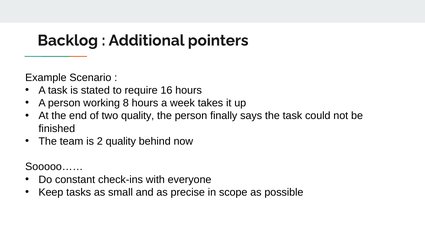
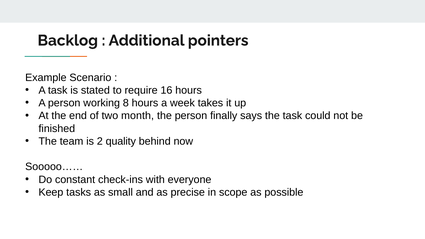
two quality: quality -> month
